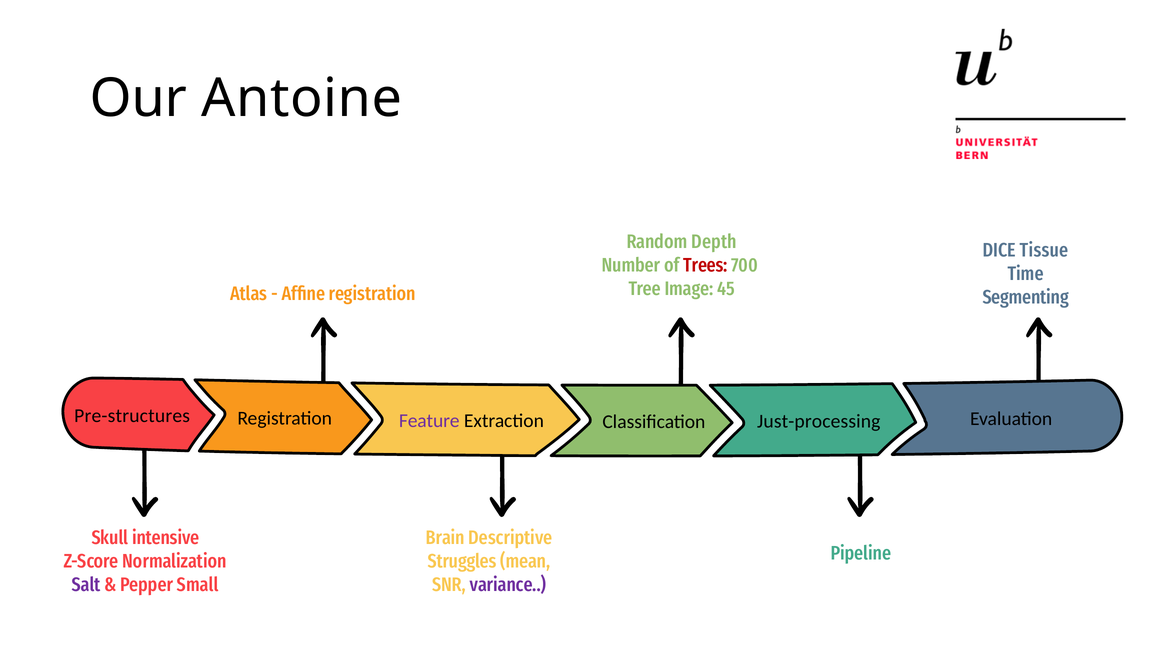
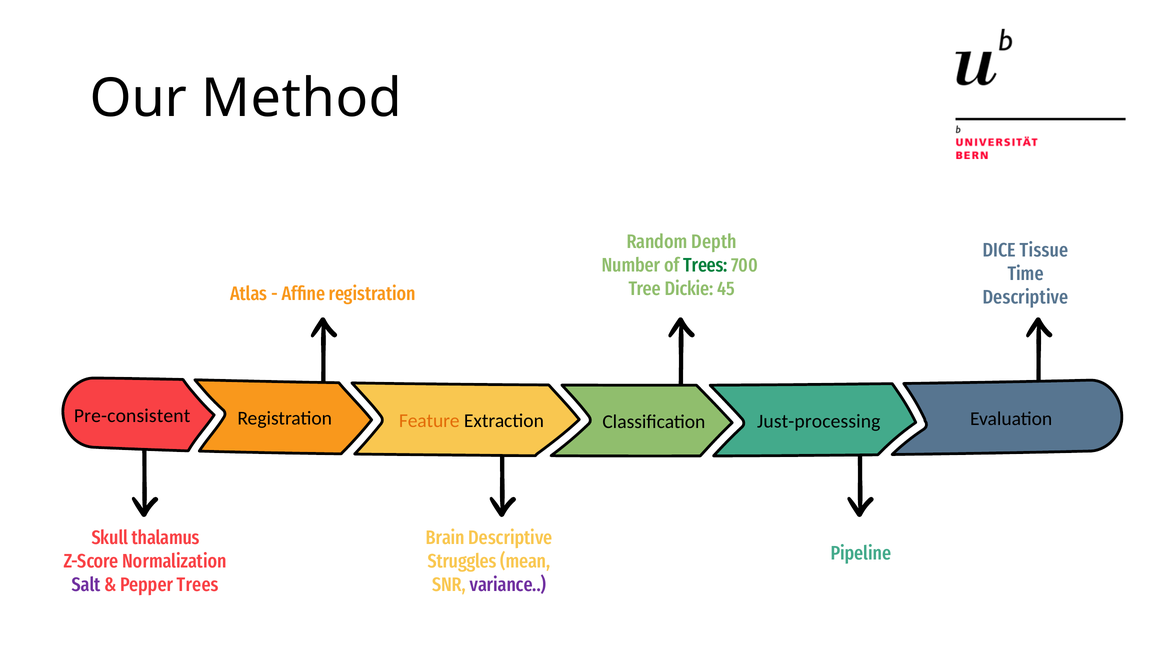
Antoine: Antoine -> Method
Trees at (706, 265) colour: red -> green
Image: Image -> Dickie
Segmenting at (1026, 298): Segmenting -> Descriptive
Pre-structures: Pre-structures -> Pre-consistent
Feature colour: purple -> orange
intensive: intensive -> thalamus
Pepper Small: Small -> Trees
